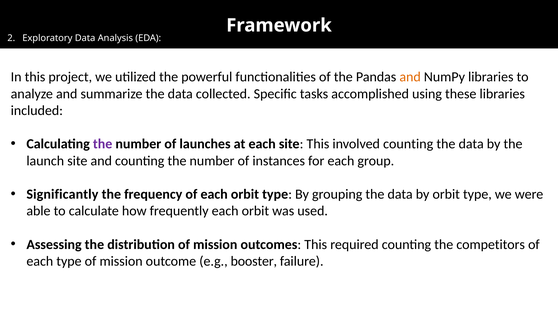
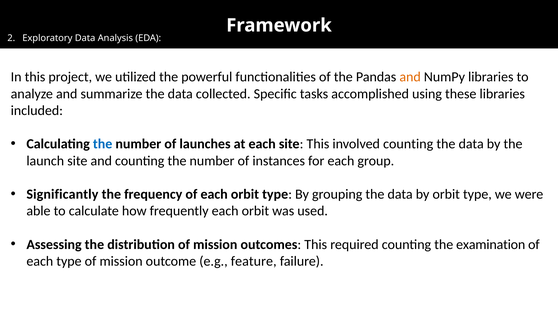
the at (103, 144) colour: purple -> blue
competitors: competitors -> examination
booster: booster -> feature
